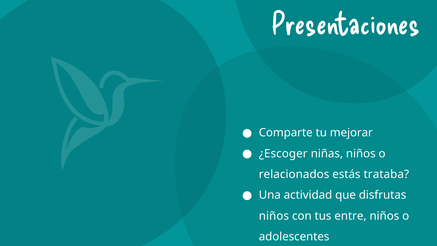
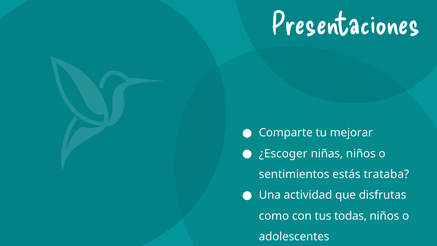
relacionados: relacionados -> sentimientos
niños at (274, 216): niños -> como
entre: entre -> todas
